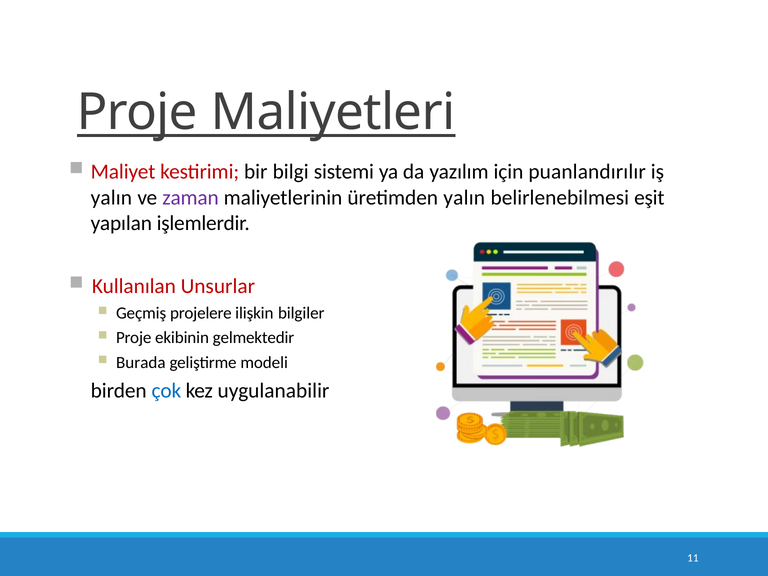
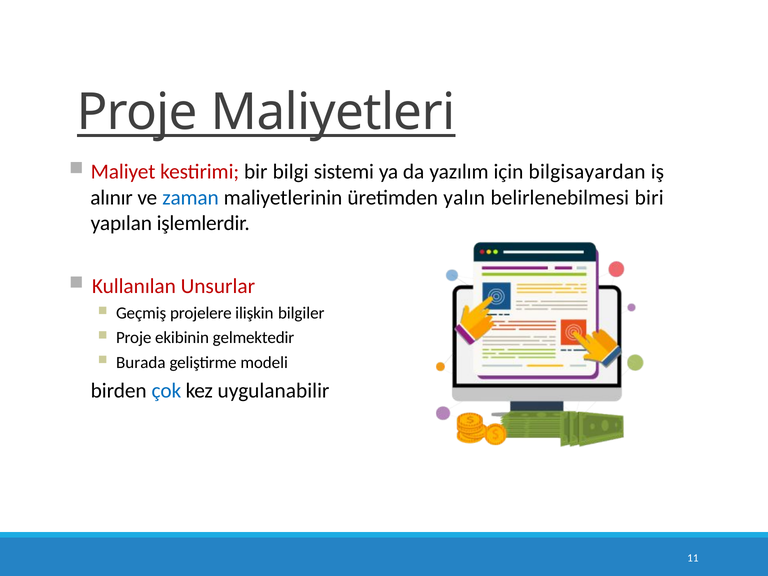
puanlandırılır: puanlandırılır -> bilgisayardan
yalın at (111, 198): yalın -> alınır
zaman colour: purple -> blue
eşit: eşit -> biri
